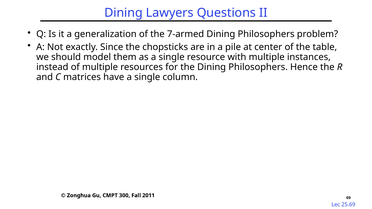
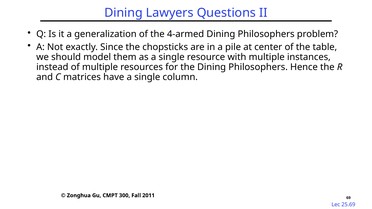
7-armed: 7-armed -> 4-armed
